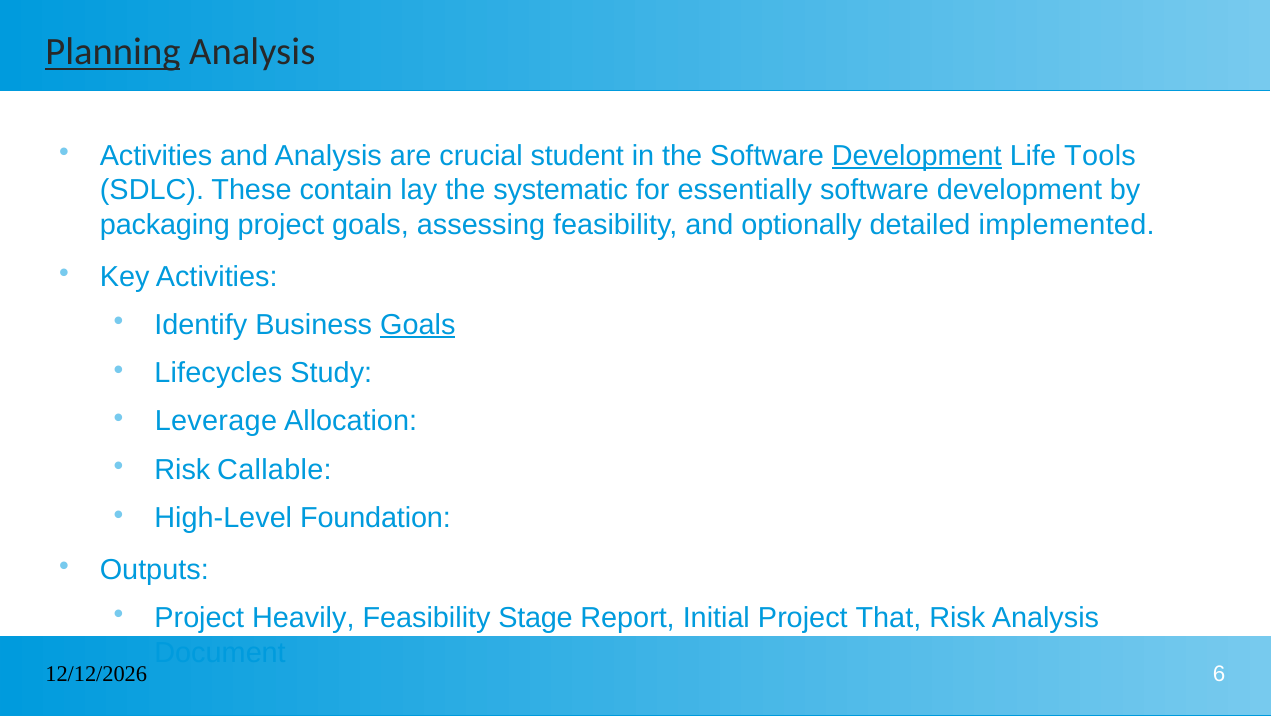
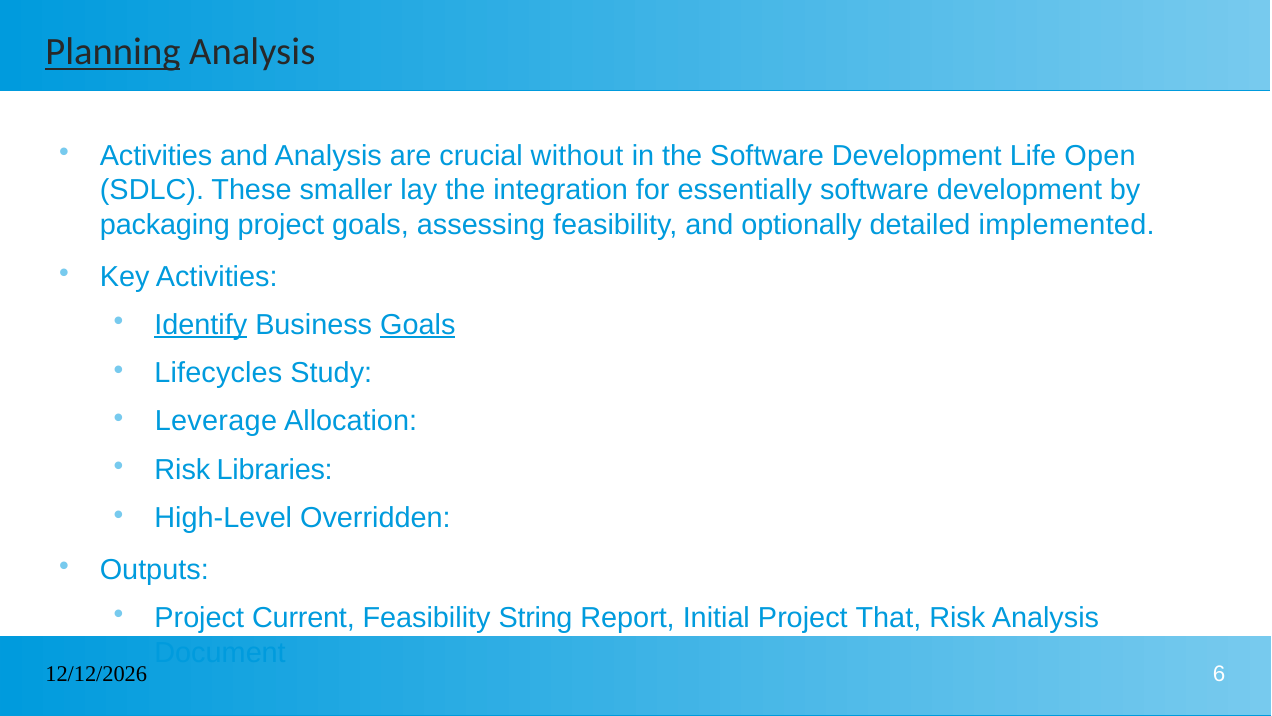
student: student -> without
Development at (917, 156) underline: present -> none
Tools: Tools -> Open
contain: contain -> smaller
systematic: systematic -> integration
Identify underline: none -> present
Callable: Callable -> Libraries
Foundation: Foundation -> Overridden
Heavily: Heavily -> Current
Stage: Stage -> String
